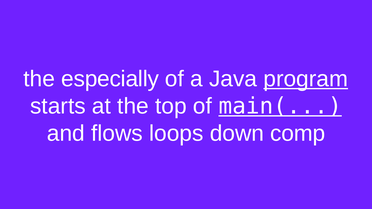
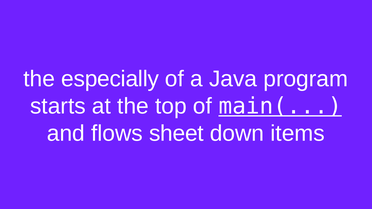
program underline: present -> none
loops: loops -> sheet
comp: comp -> items
